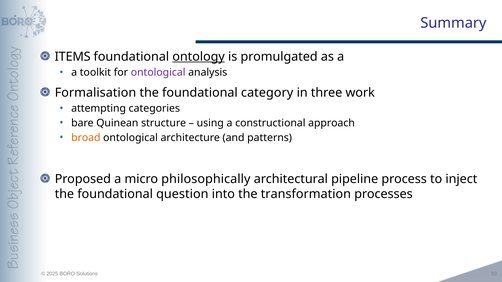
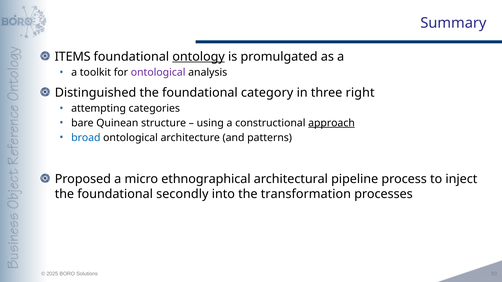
Formalisation: Formalisation -> Distinguished
work: work -> right
approach underline: none -> present
broad colour: orange -> blue
philosophically: philosophically -> ethnographical
question: question -> secondly
